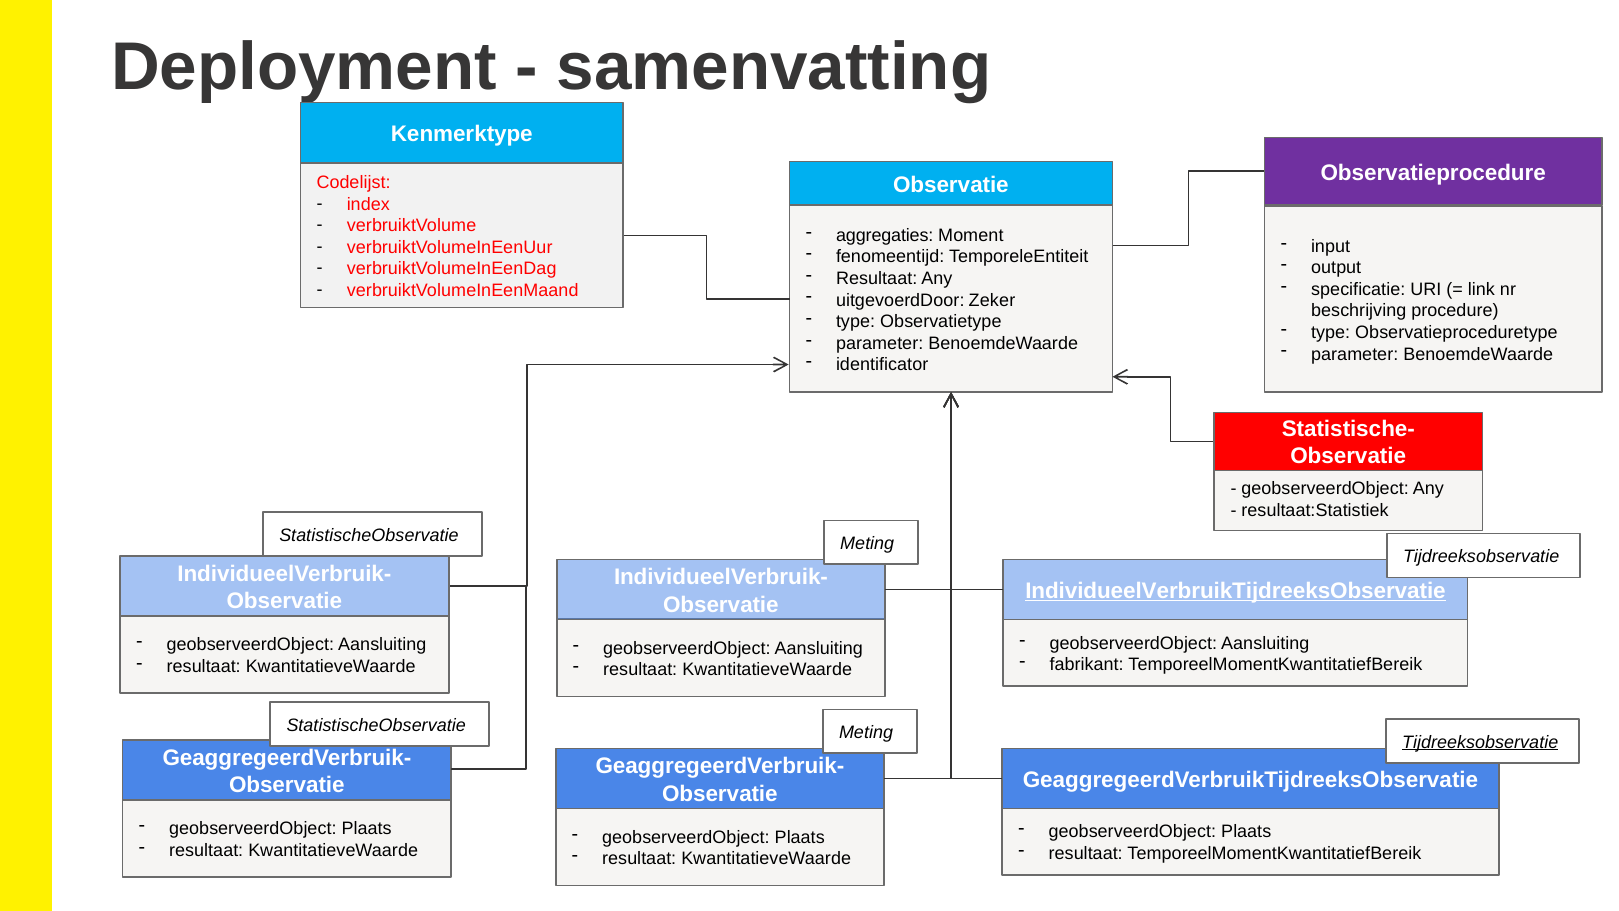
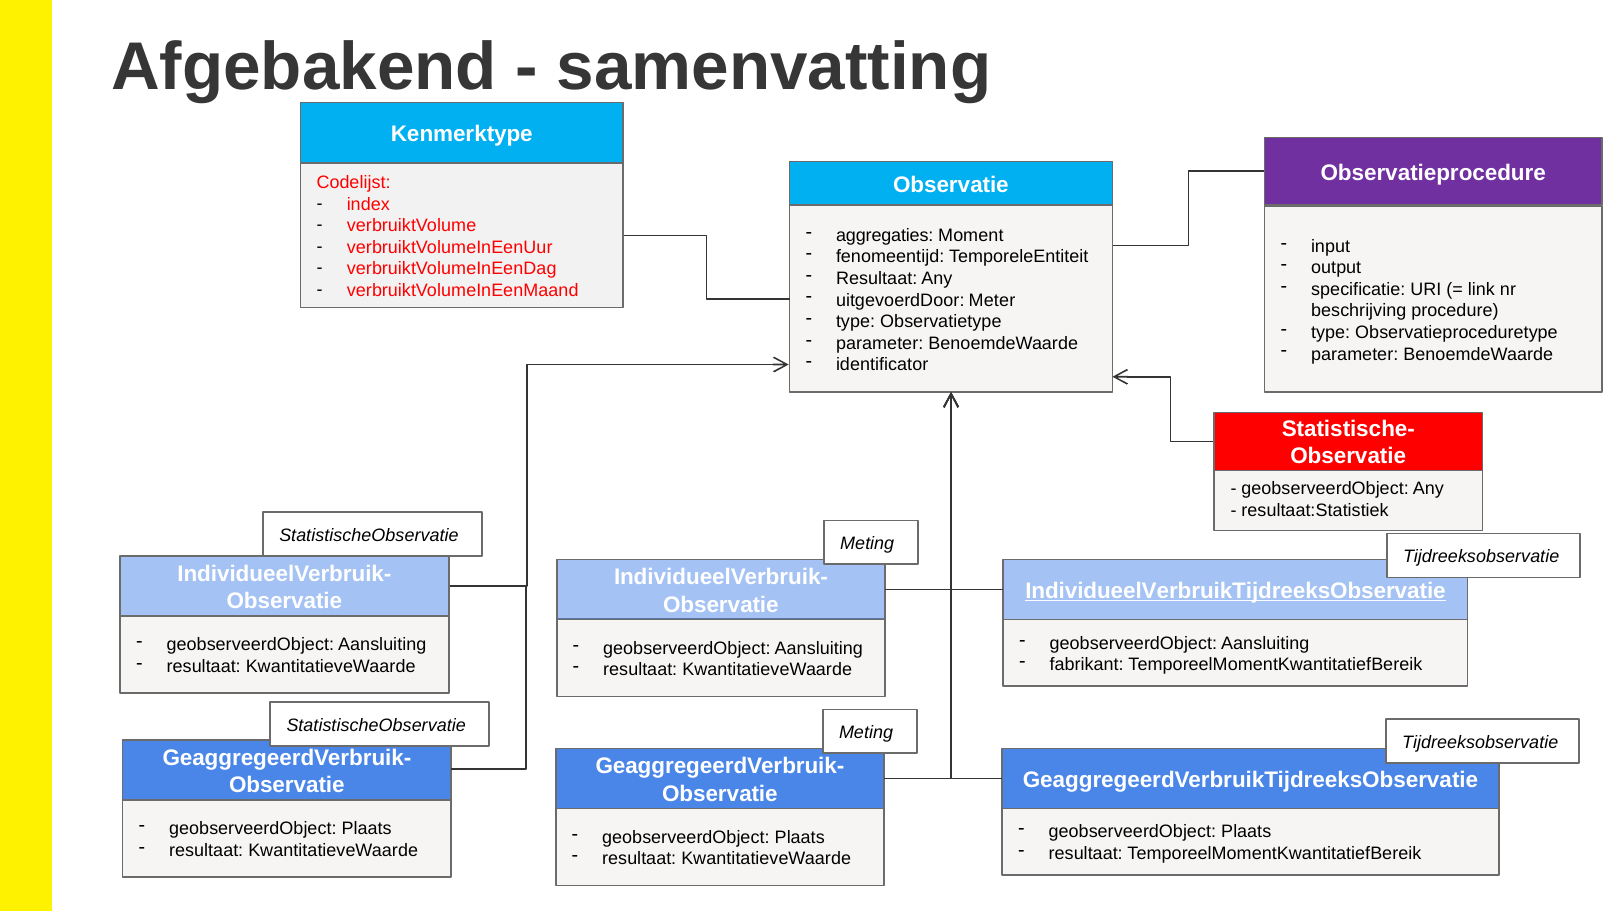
Deployment: Deployment -> Afgebakend
Zeker: Zeker -> Meter
Tijdreeksobservatie at (1480, 742) underline: present -> none
